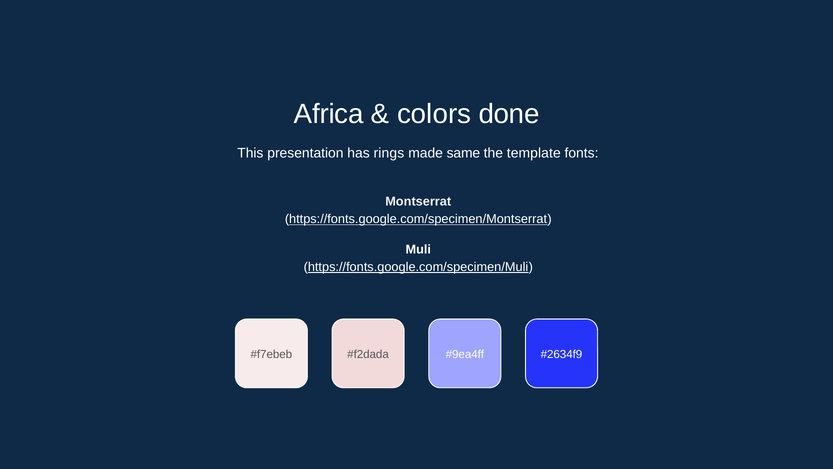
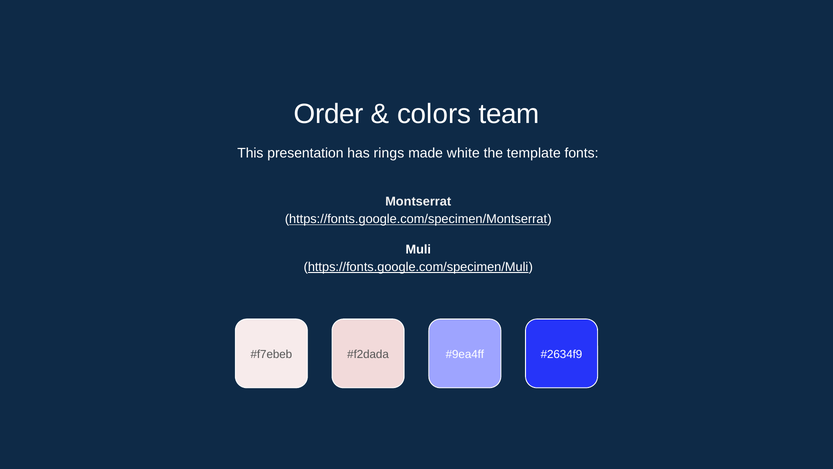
Africa: Africa -> Order
done: done -> team
same: same -> white
